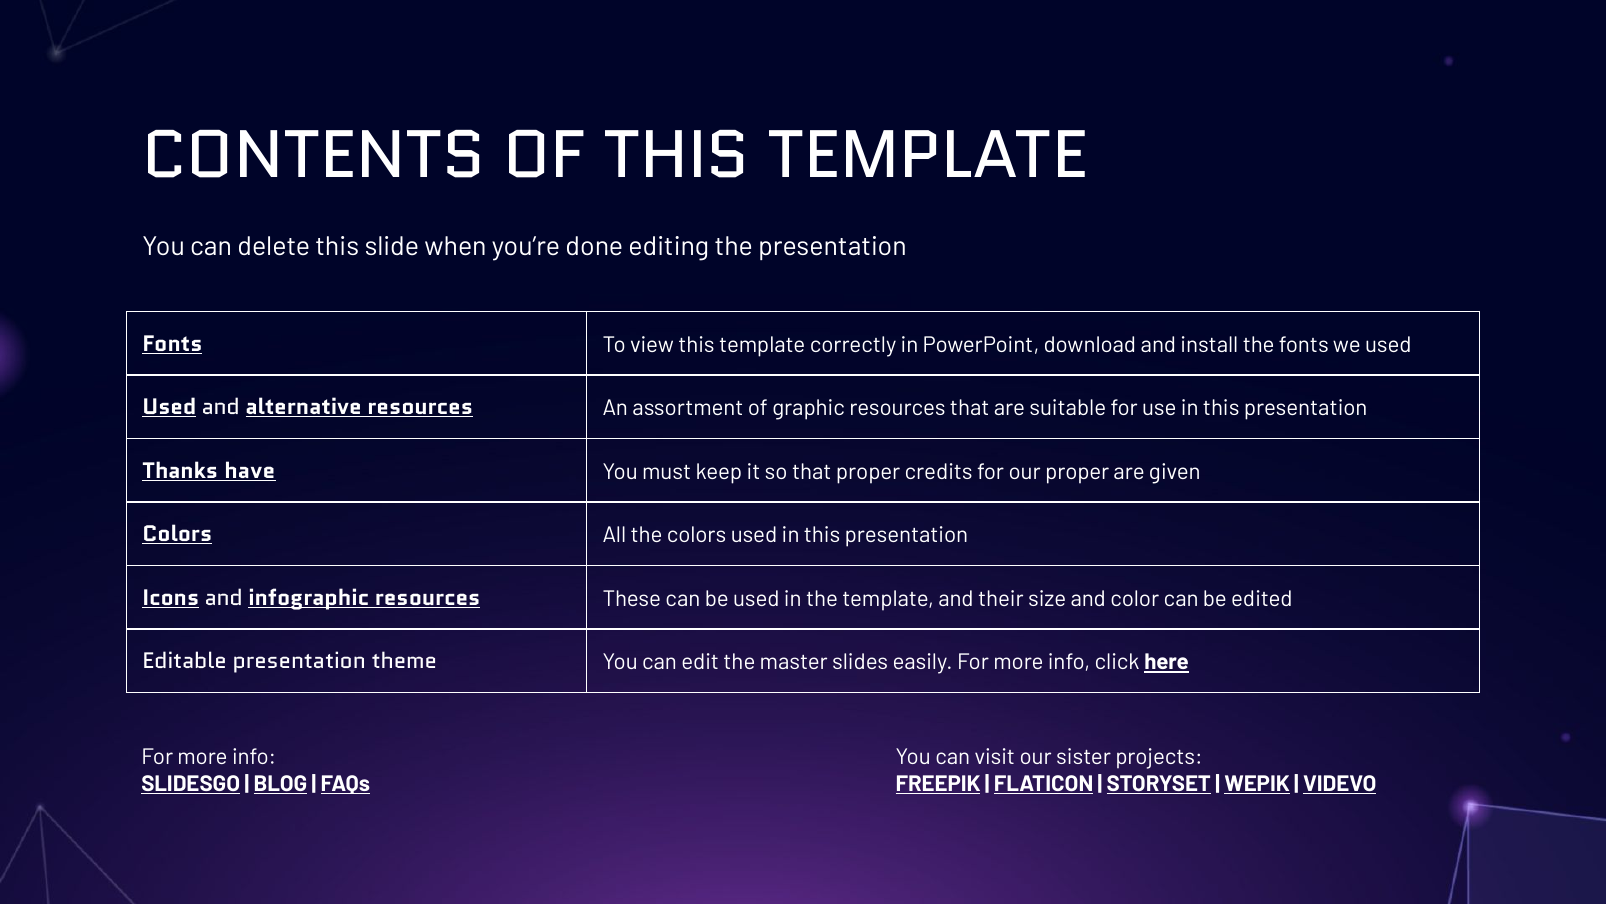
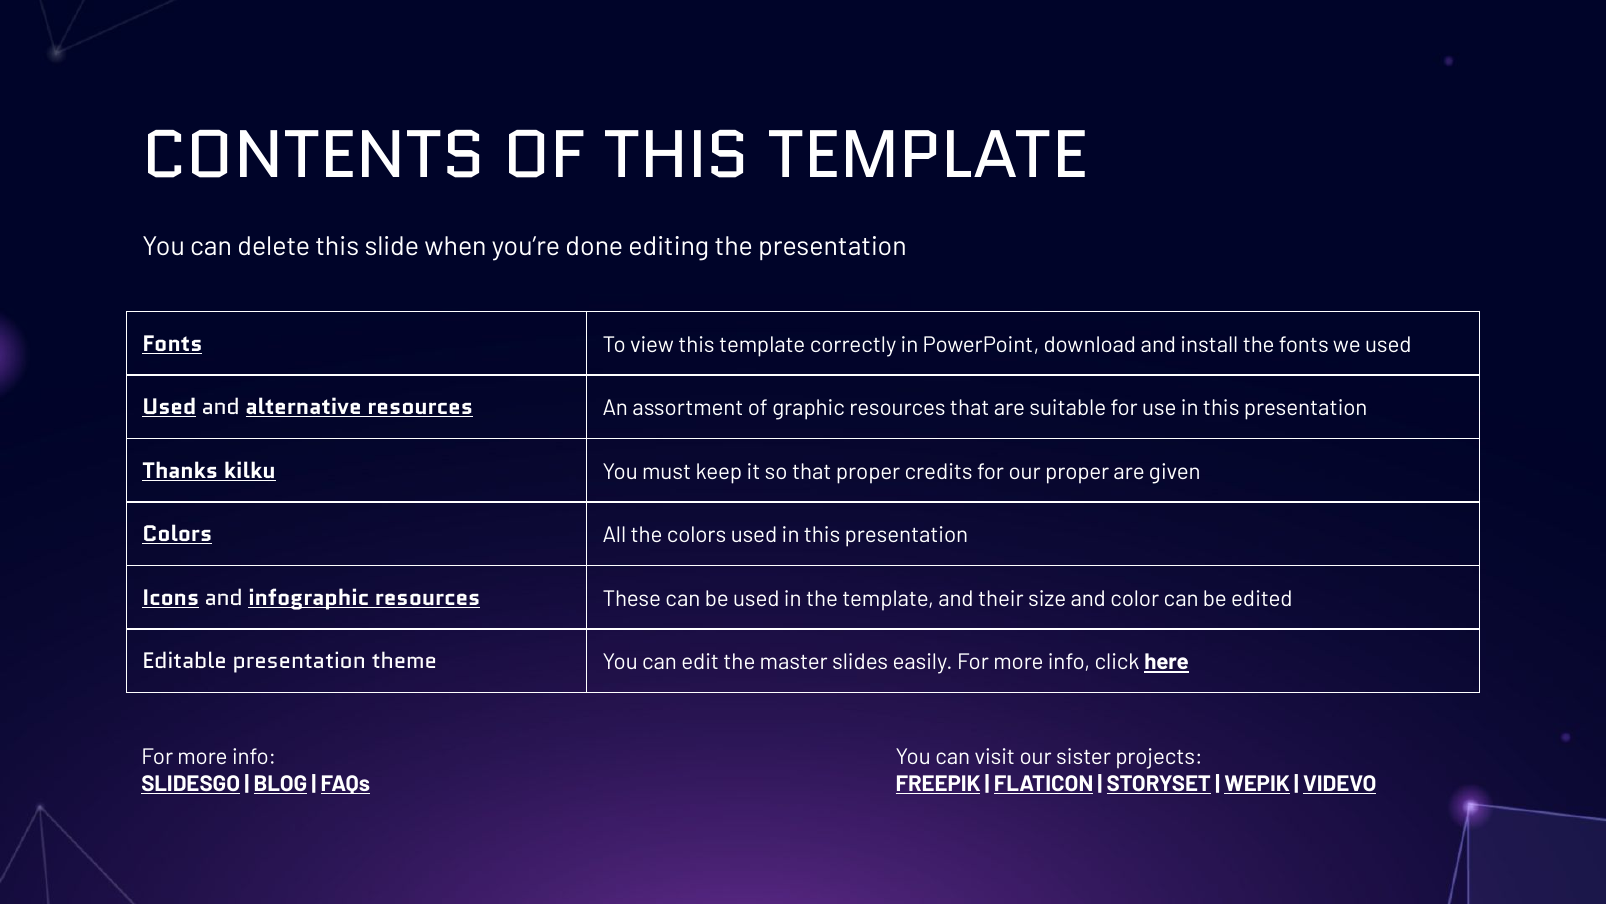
have: have -> kilku
